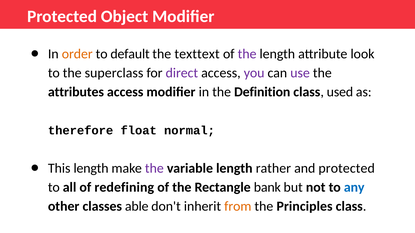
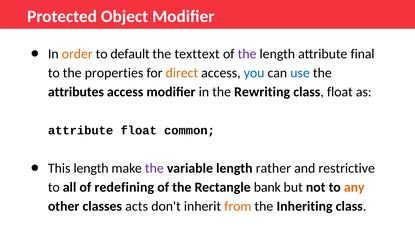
look: look -> final
superclass: superclass -> properties
direct colour: purple -> orange
you colour: purple -> blue
use colour: purple -> blue
Definition: Definition -> Rewriting
class used: used -> float
therefore at (81, 131): therefore -> attribute
normal: normal -> common
and protected: protected -> restrictive
any colour: blue -> orange
able: able -> acts
Principles: Principles -> Inheriting
